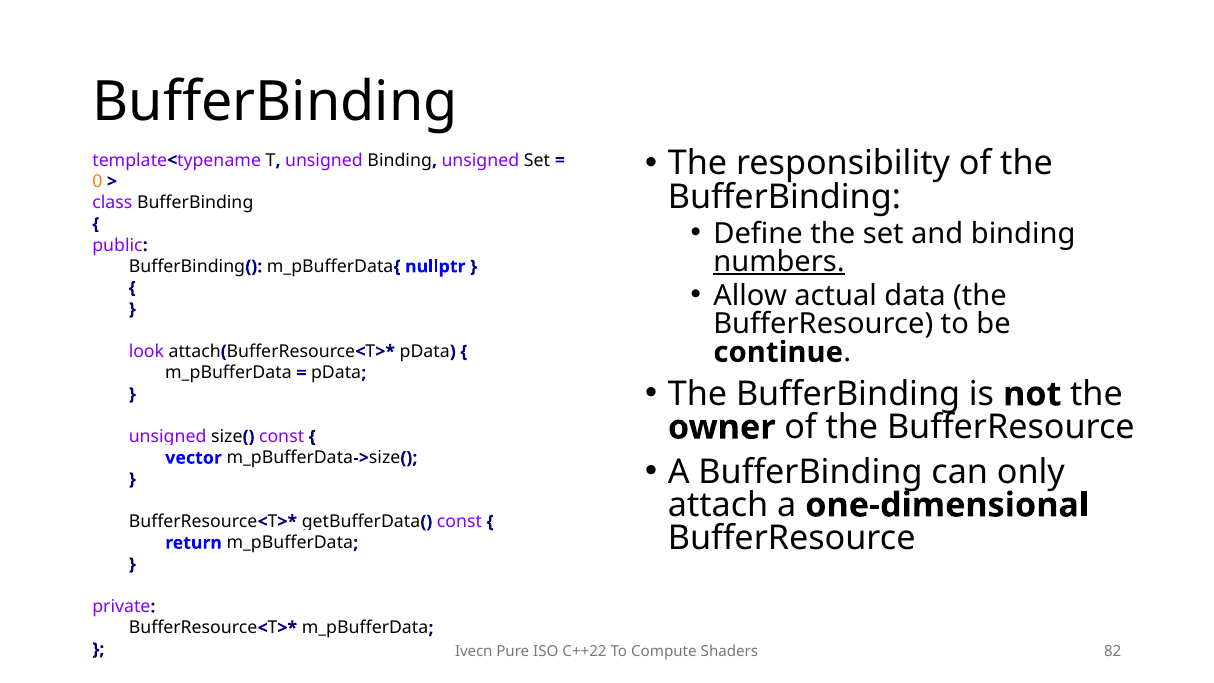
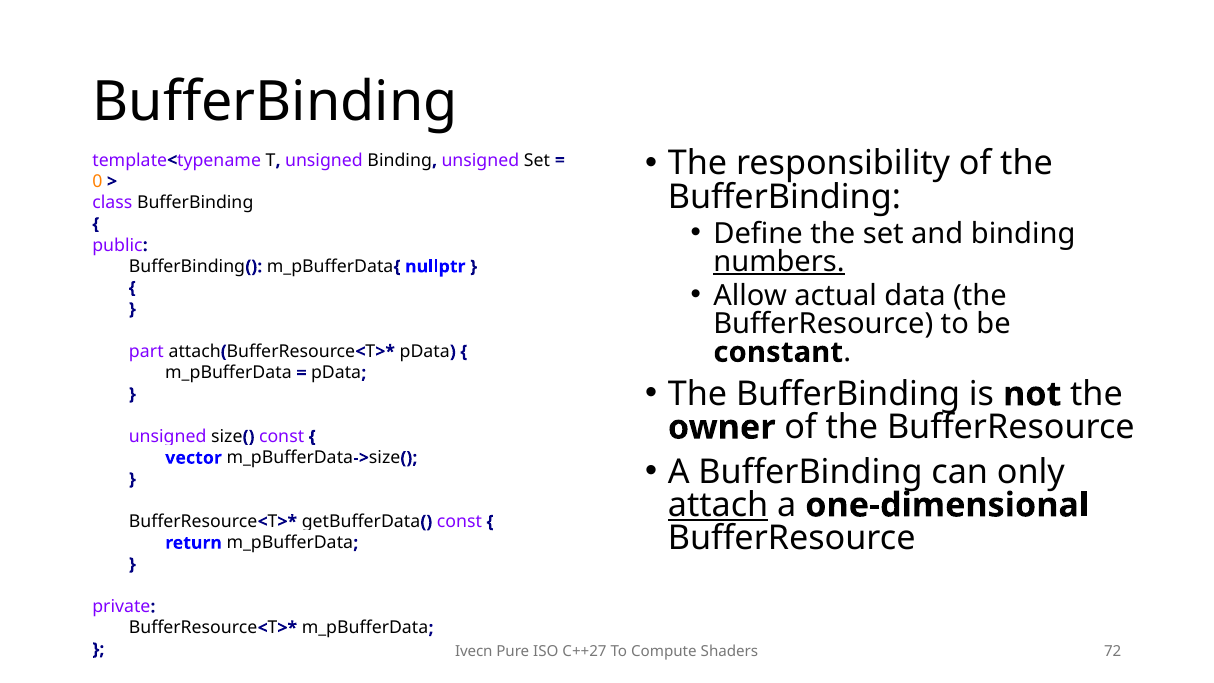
look: look -> part
continue: continue -> constant
attach underline: none -> present
C++22: C++22 -> C++27
82: 82 -> 72
